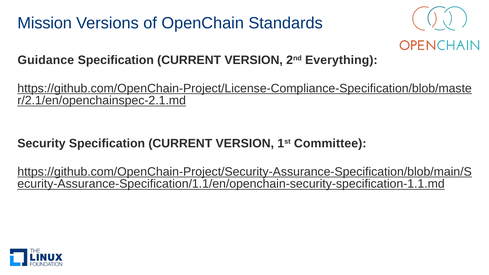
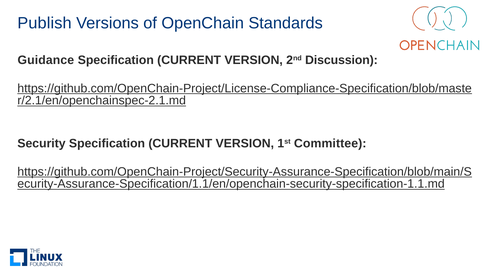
Mission: Mission -> Publish
Everything: Everything -> Discussion
